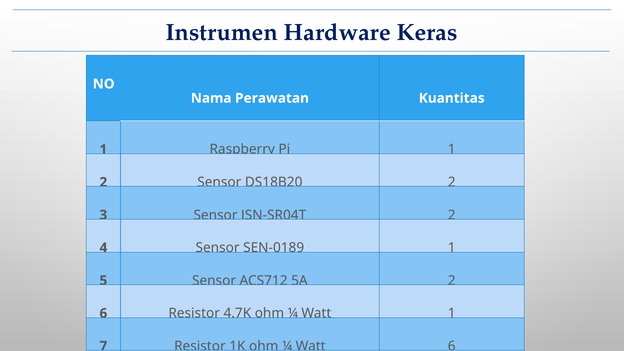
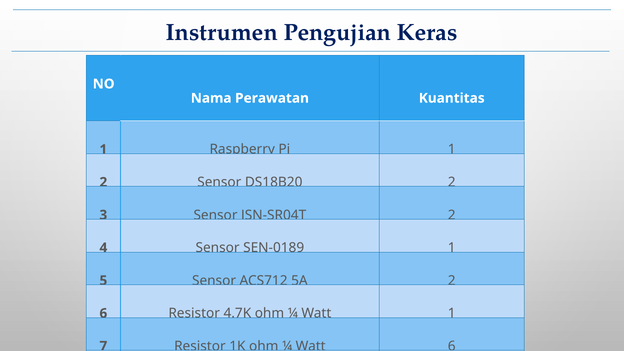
Hardware: Hardware -> Pengujian
